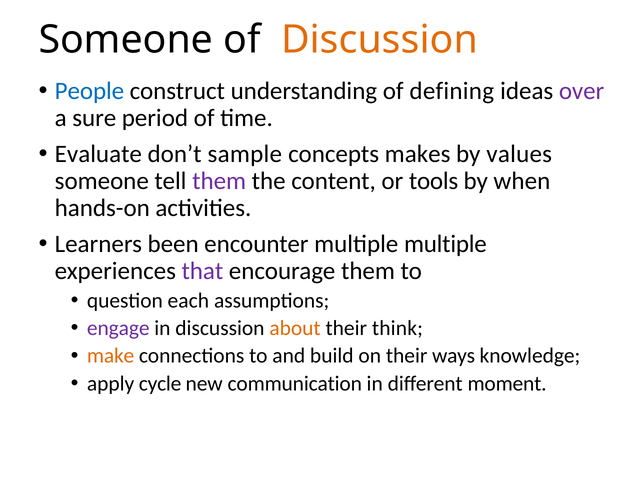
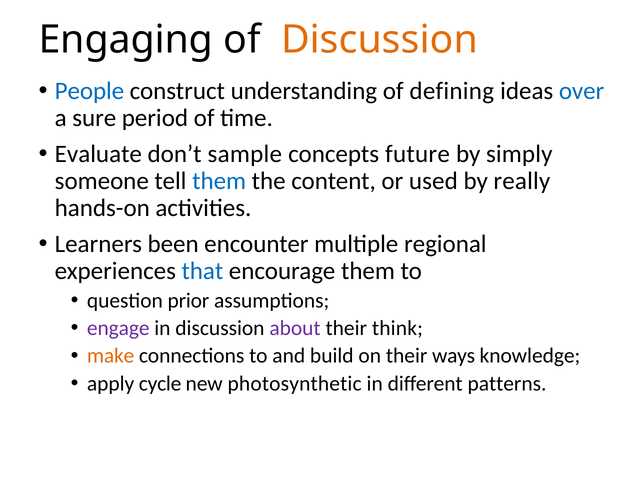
Someone at (126, 40): Someone -> Engaging
over colour: purple -> blue
makes: makes -> future
values: values -> simply
them at (219, 181) colour: purple -> blue
tools: tools -> used
when: when -> really
multiple multiple: multiple -> regional
that colour: purple -> blue
each: each -> prior
about colour: orange -> purple
communication: communication -> photosynthetic
moment: moment -> patterns
